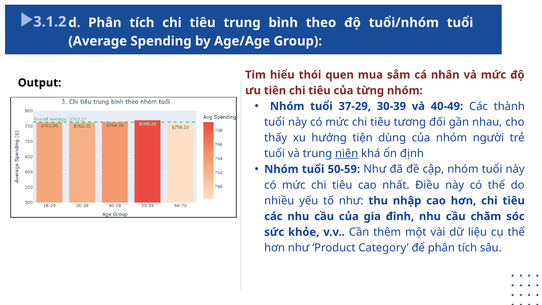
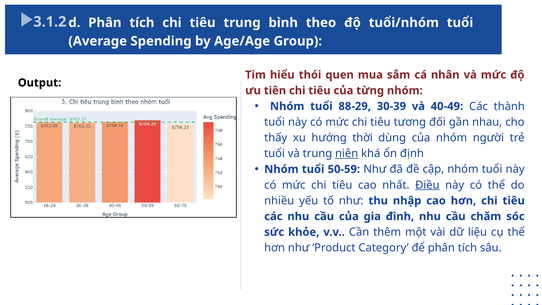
37-29: 37-29 -> 88-29
tiện: tiện -> thời
Điều underline: none -> present
